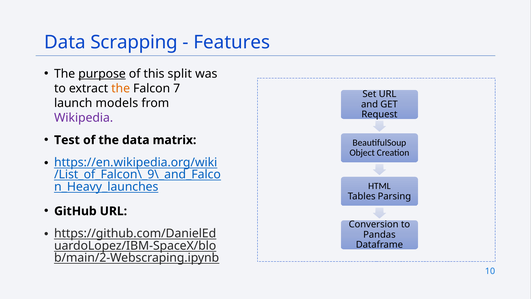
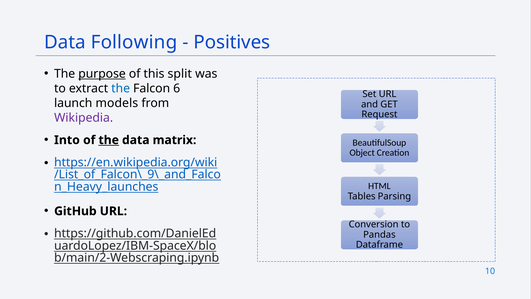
Scrapping: Scrapping -> Following
Features: Features -> Positives
the at (121, 88) colour: orange -> blue
7: 7 -> 6
Test: Test -> Into
the at (109, 140) underline: none -> present
